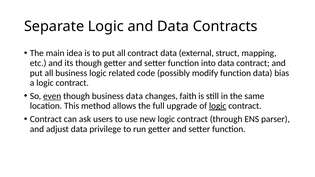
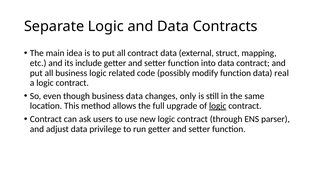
its though: though -> include
bias: bias -> real
even underline: present -> none
faith: faith -> only
